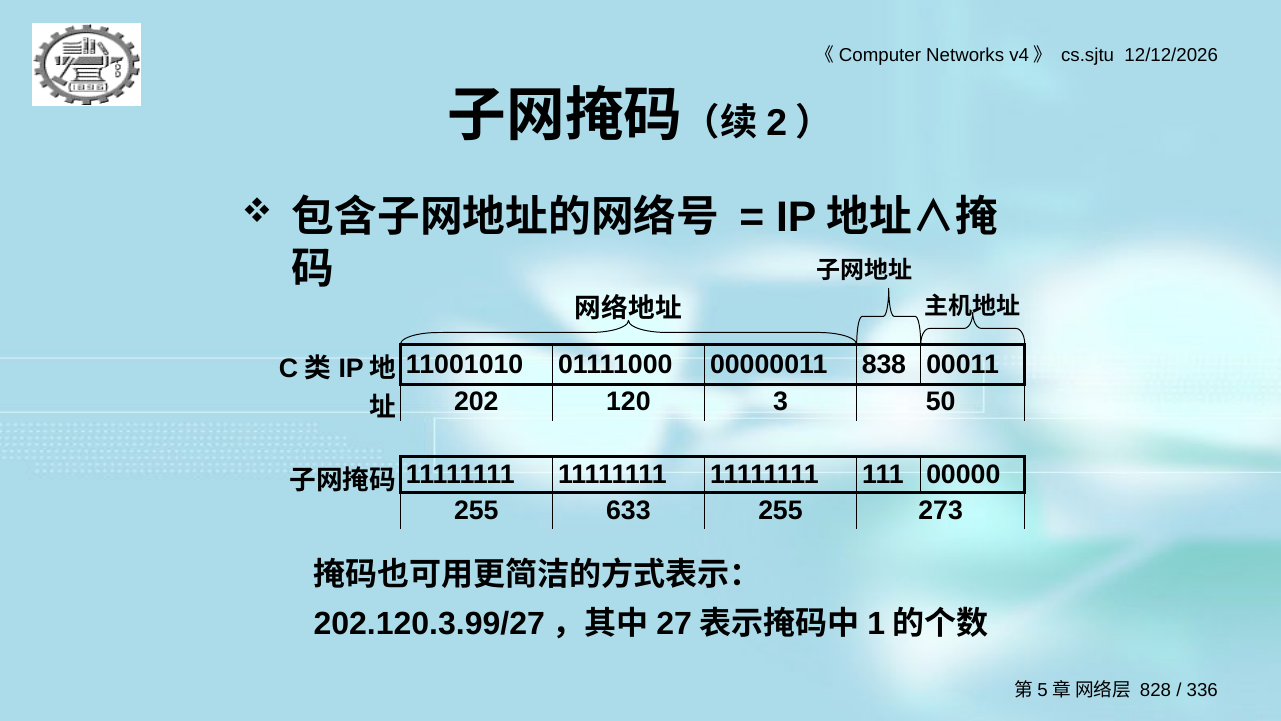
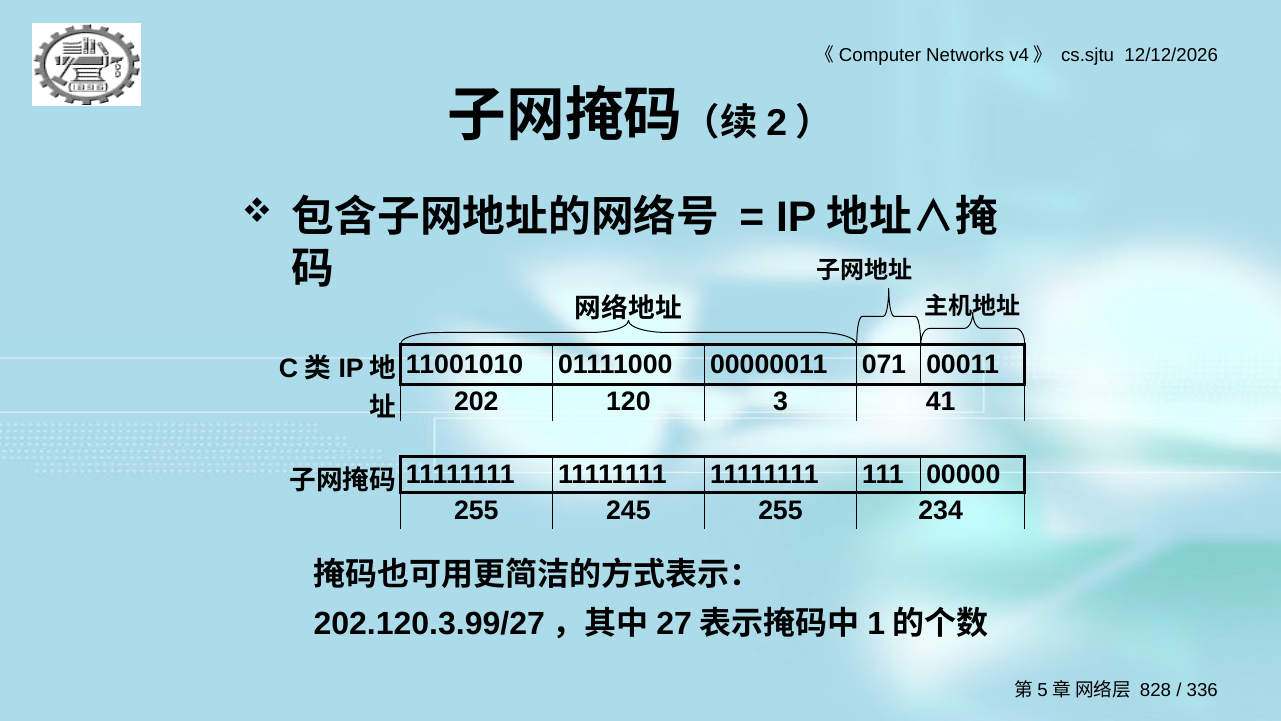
838: 838 -> 071
50: 50 -> 41
633: 633 -> 245
273: 273 -> 234
